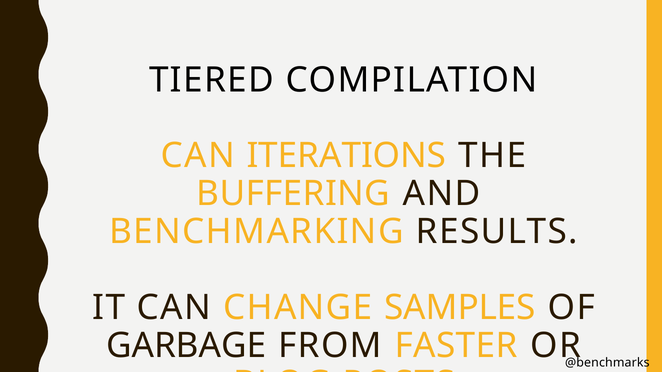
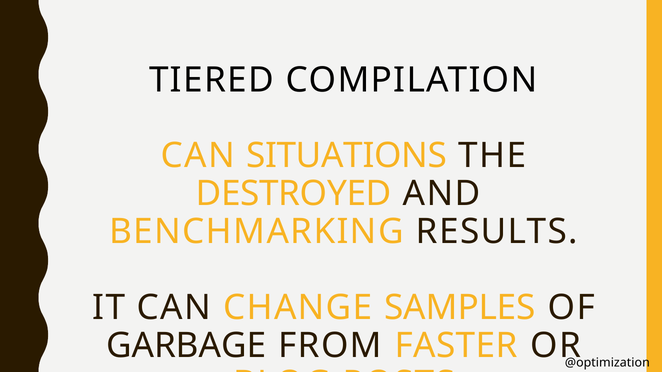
ITERATIONS: ITERATIONS -> SITUATIONS
BUFFERING: BUFFERING -> DESTROYED
@benchmarks: @benchmarks -> @optimization
